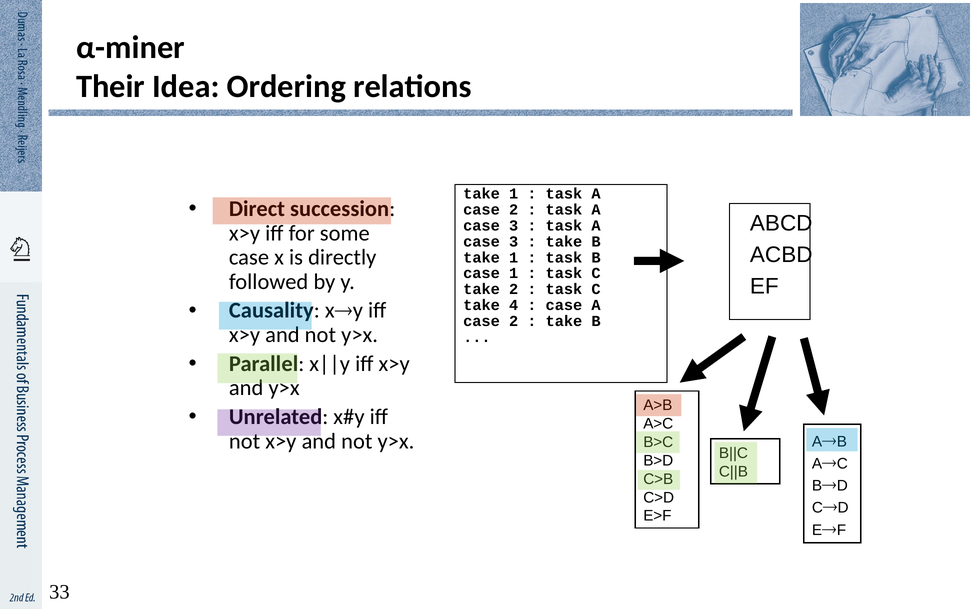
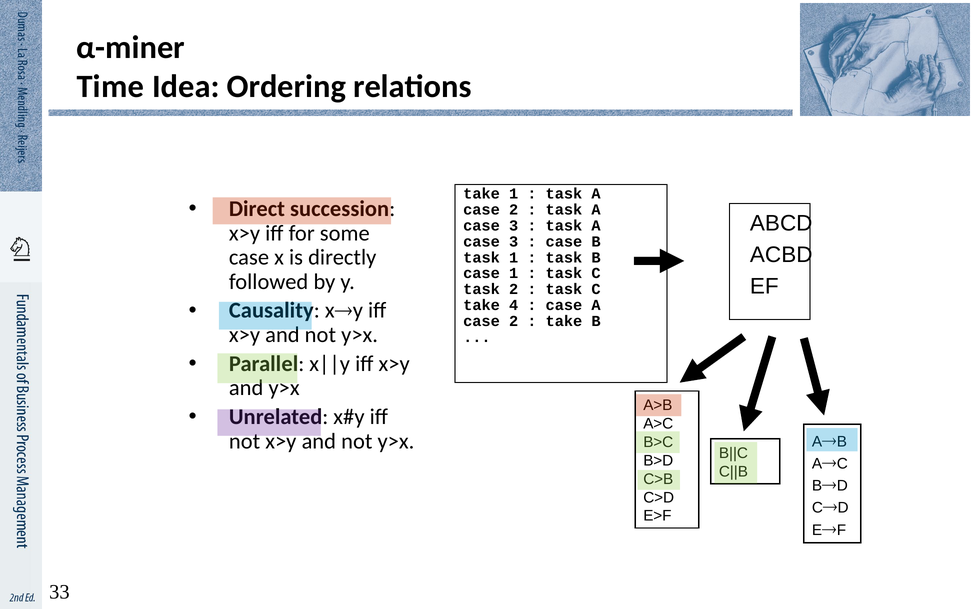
Their: Their -> Time
take at (564, 241): take -> case
take at (482, 257): take -> task
take at (482, 289): take -> task
